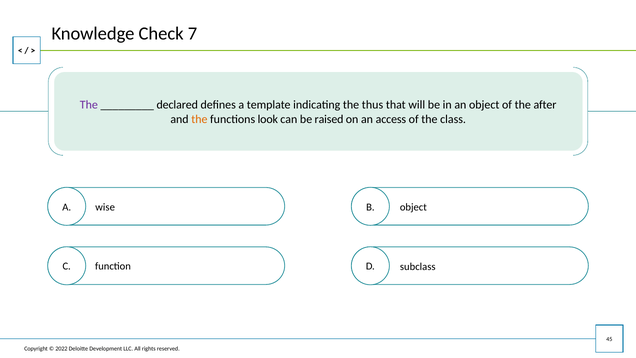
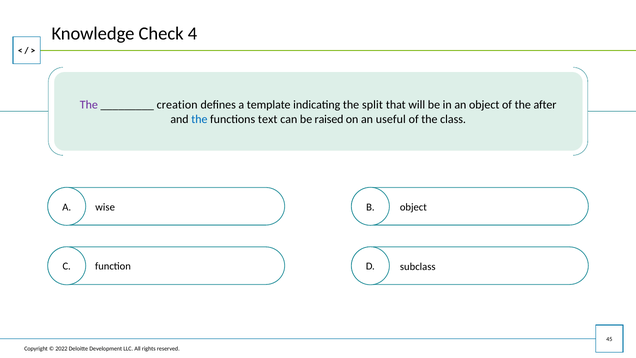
7: 7 -> 4
declared: declared -> creation
thus: thus -> split
the at (199, 119) colour: orange -> blue
look: look -> text
access: access -> useful
